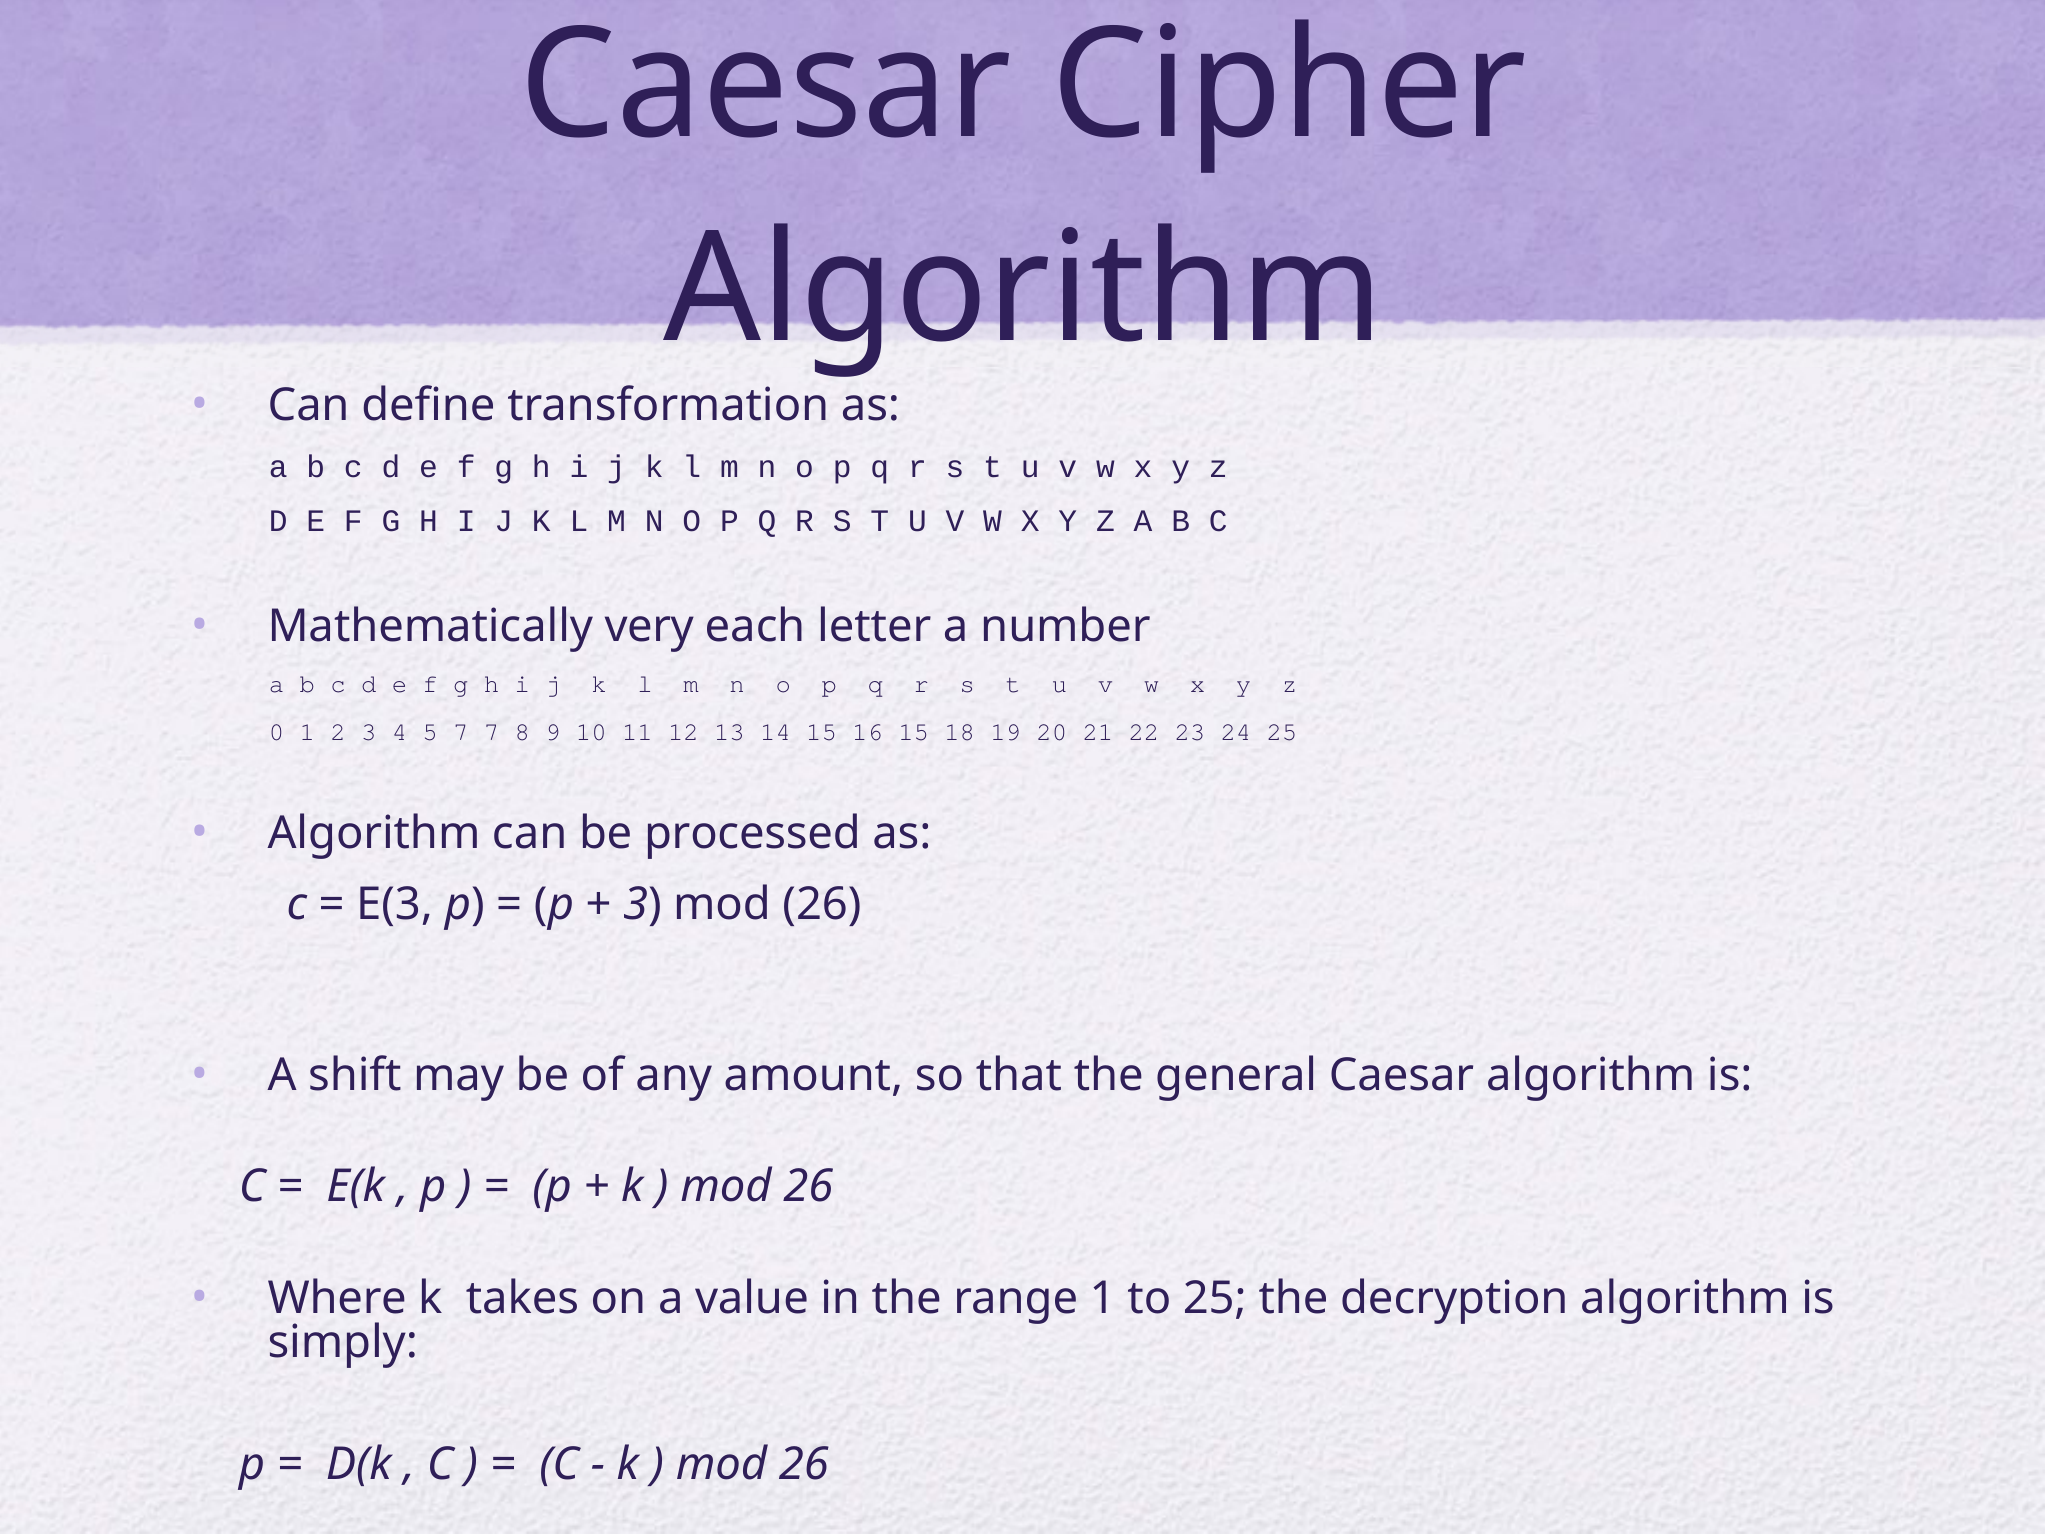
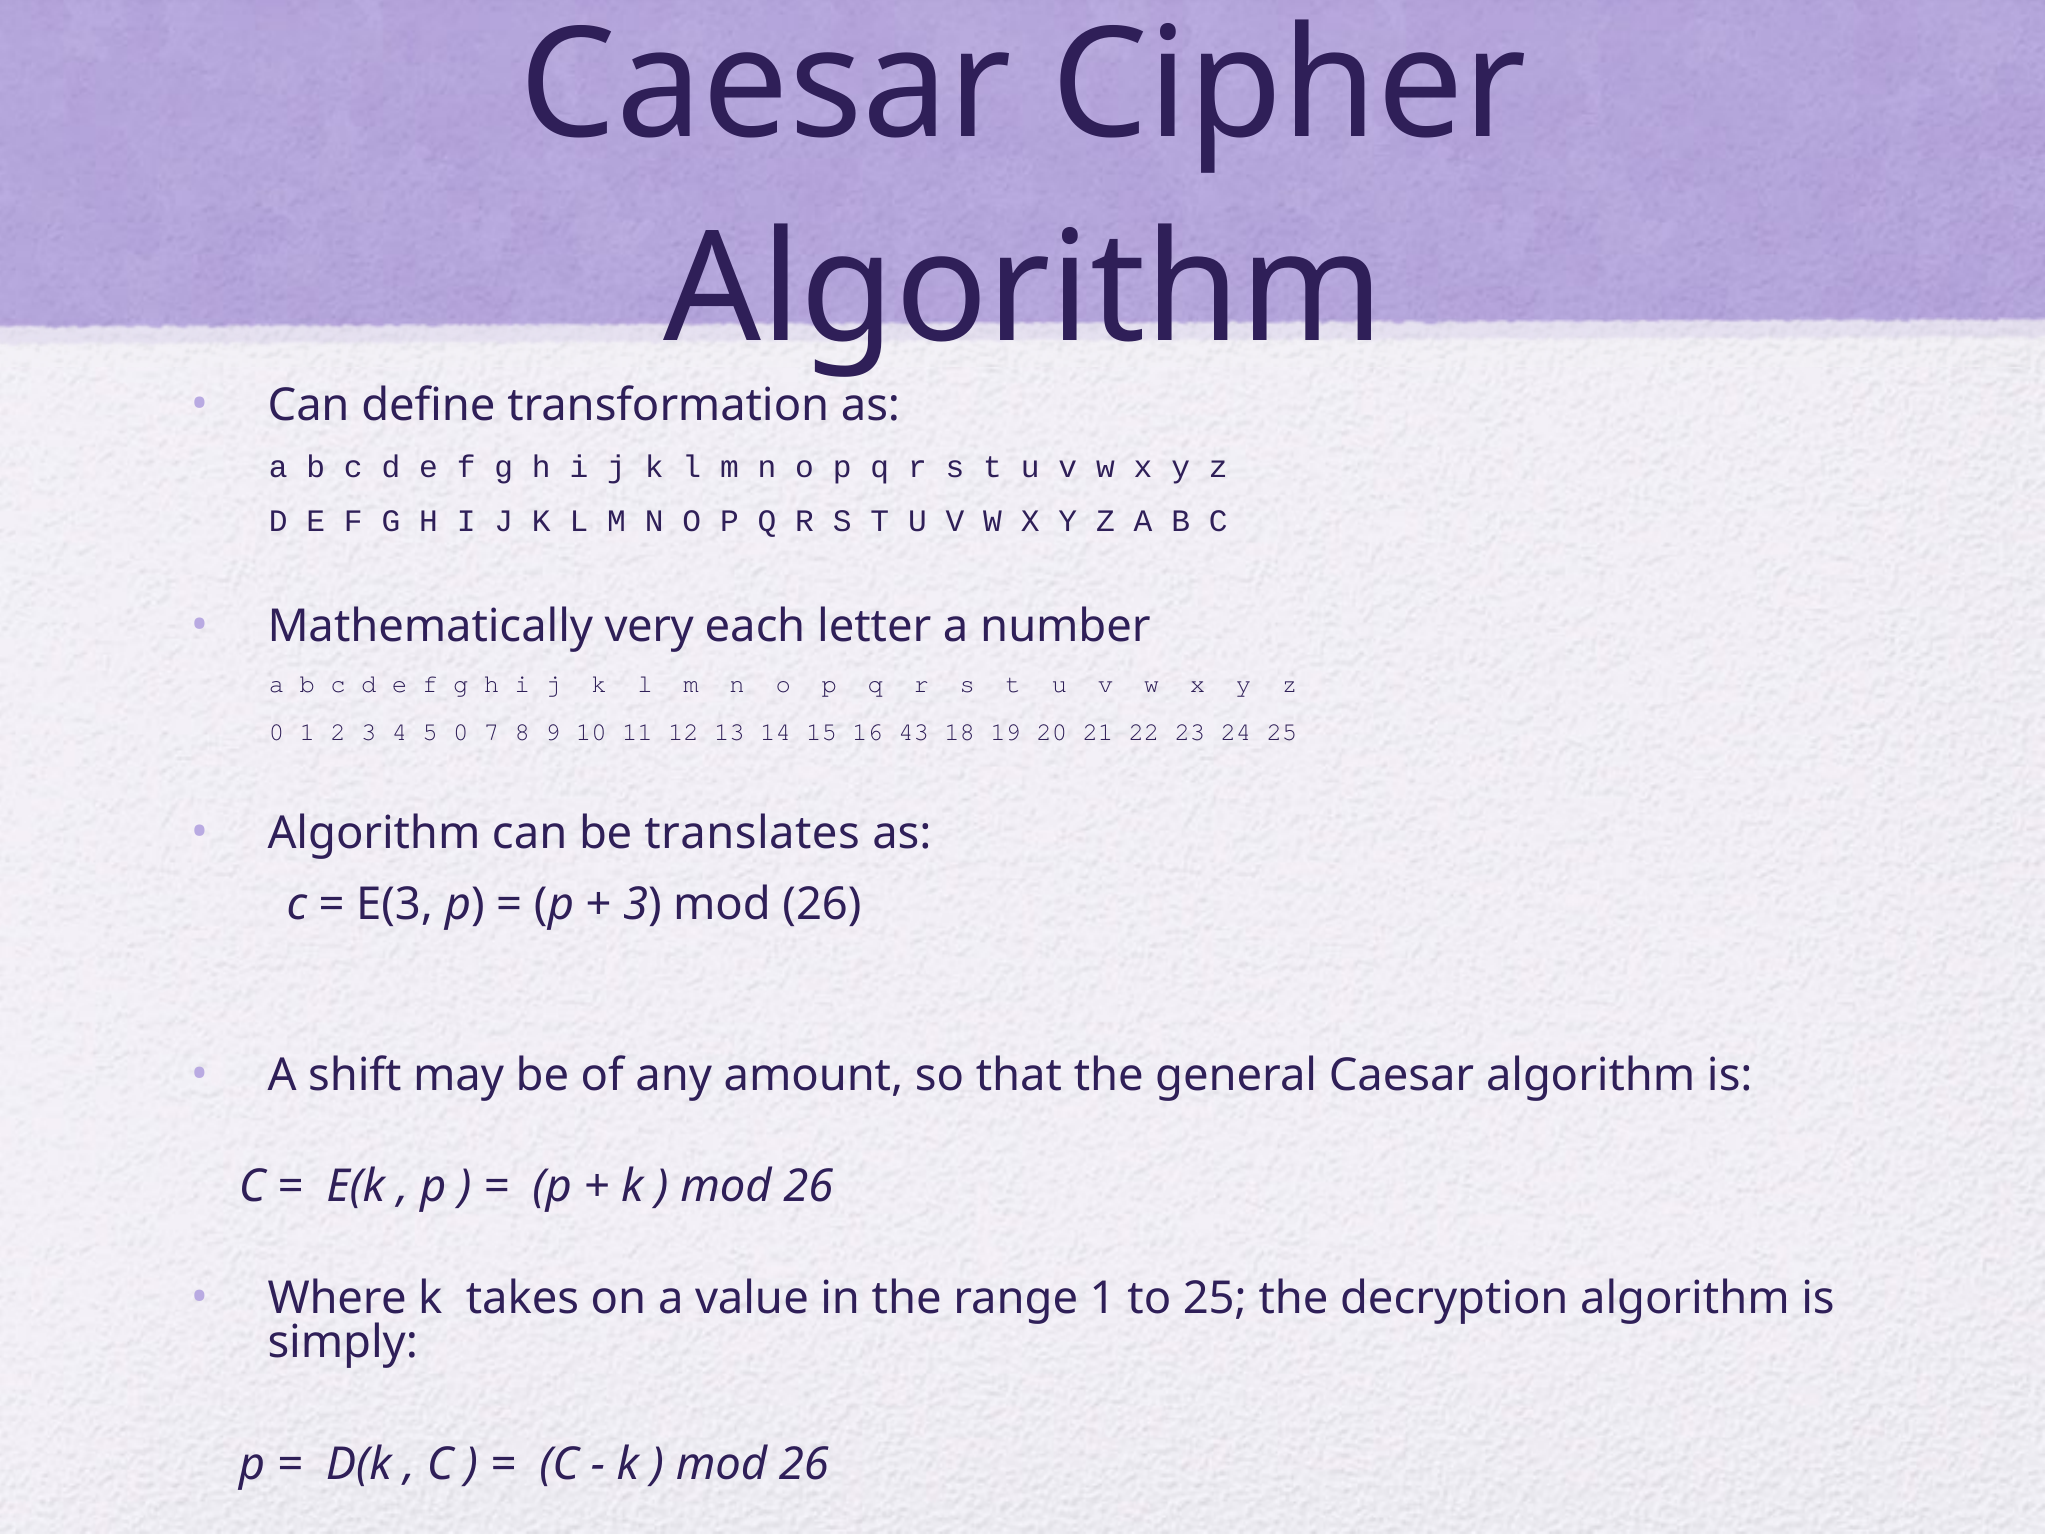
5 7: 7 -> 0
16 15: 15 -> 43
processed: processed -> translates
